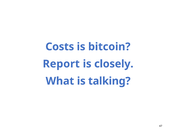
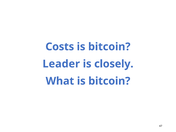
Report: Report -> Leader
What is talking: talking -> bitcoin
